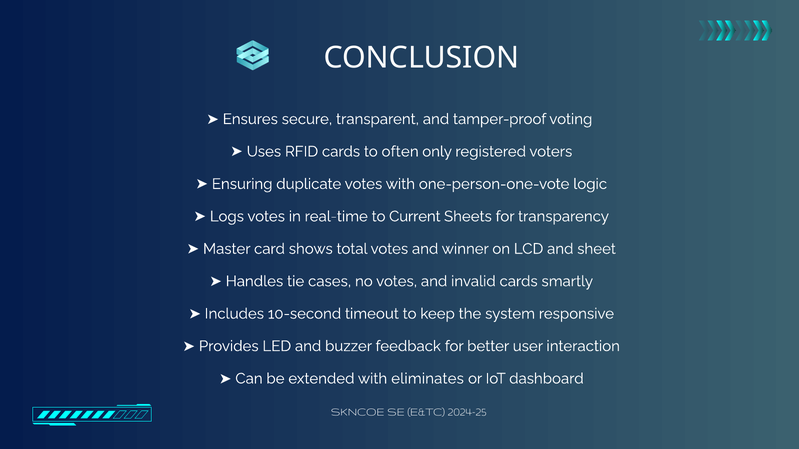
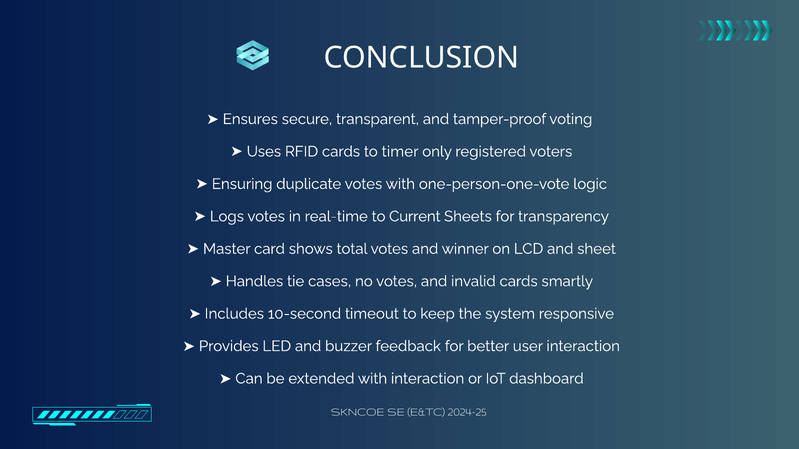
often: often -> timer
with eliminates: eliminates -> interaction
